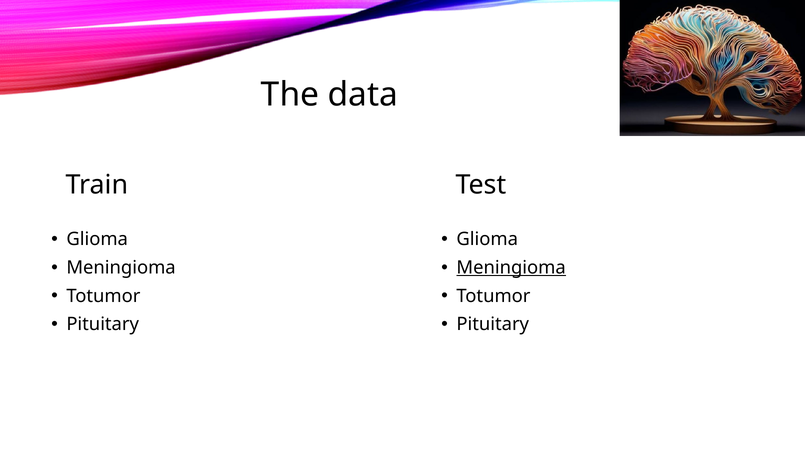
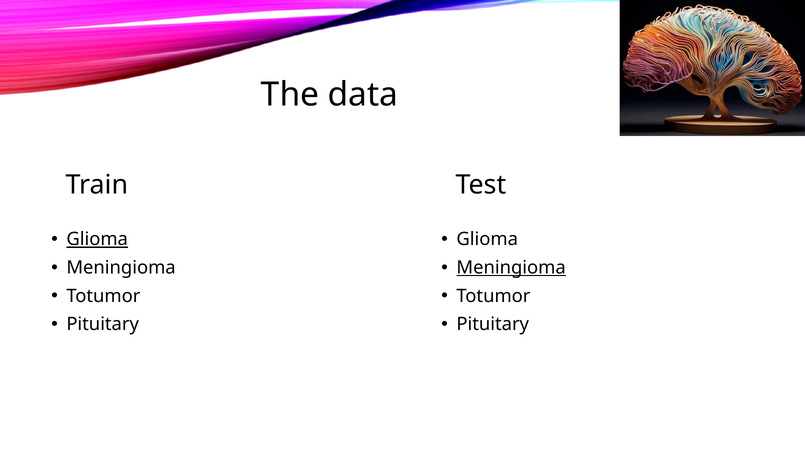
Glioma at (97, 239) underline: none -> present
